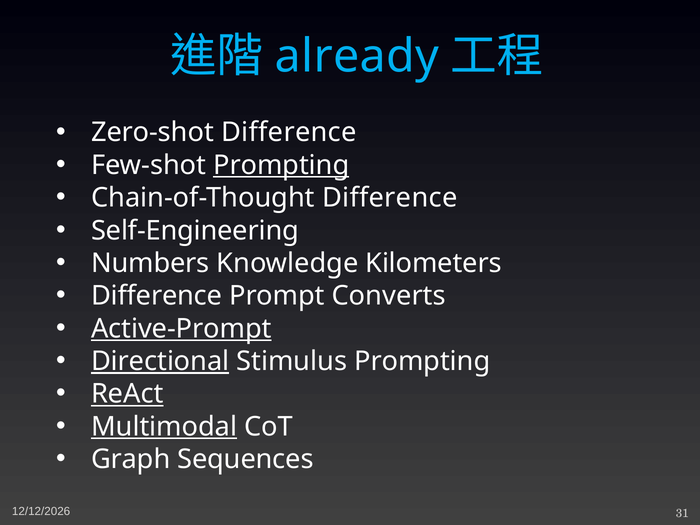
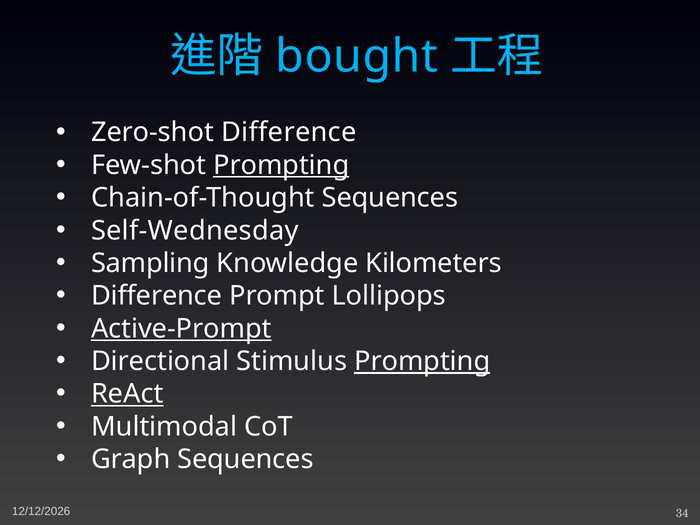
already: already -> bought
Chain-of-Thought Difference: Difference -> Sequences
Self-Engineering: Self-Engineering -> Self-Wednesday
Numbers: Numbers -> Sampling
Converts: Converts -> Lollipops
Directional underline: present -> none
Prompting at (422, 361) underline: none -> present
Multimodal underline: present -> none
31: 31 -> 34
